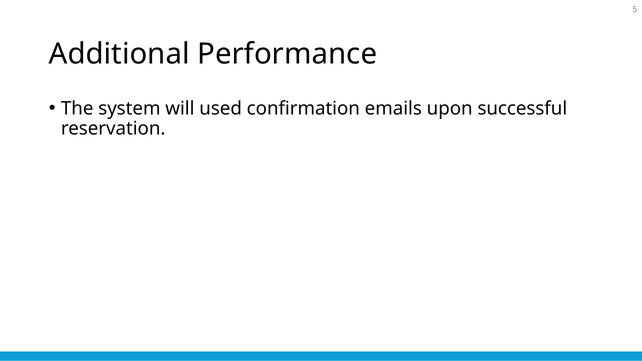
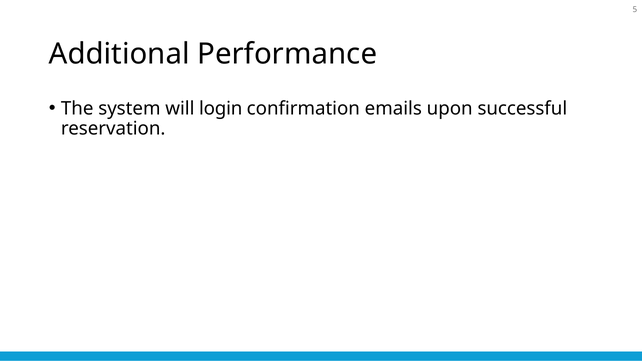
used: used -> login
